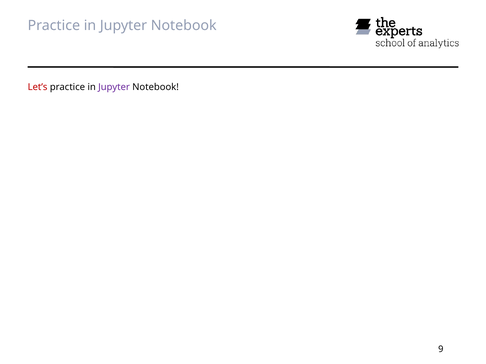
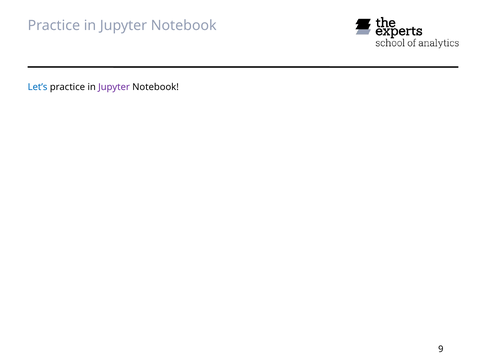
Let’s colour: red -> blue
